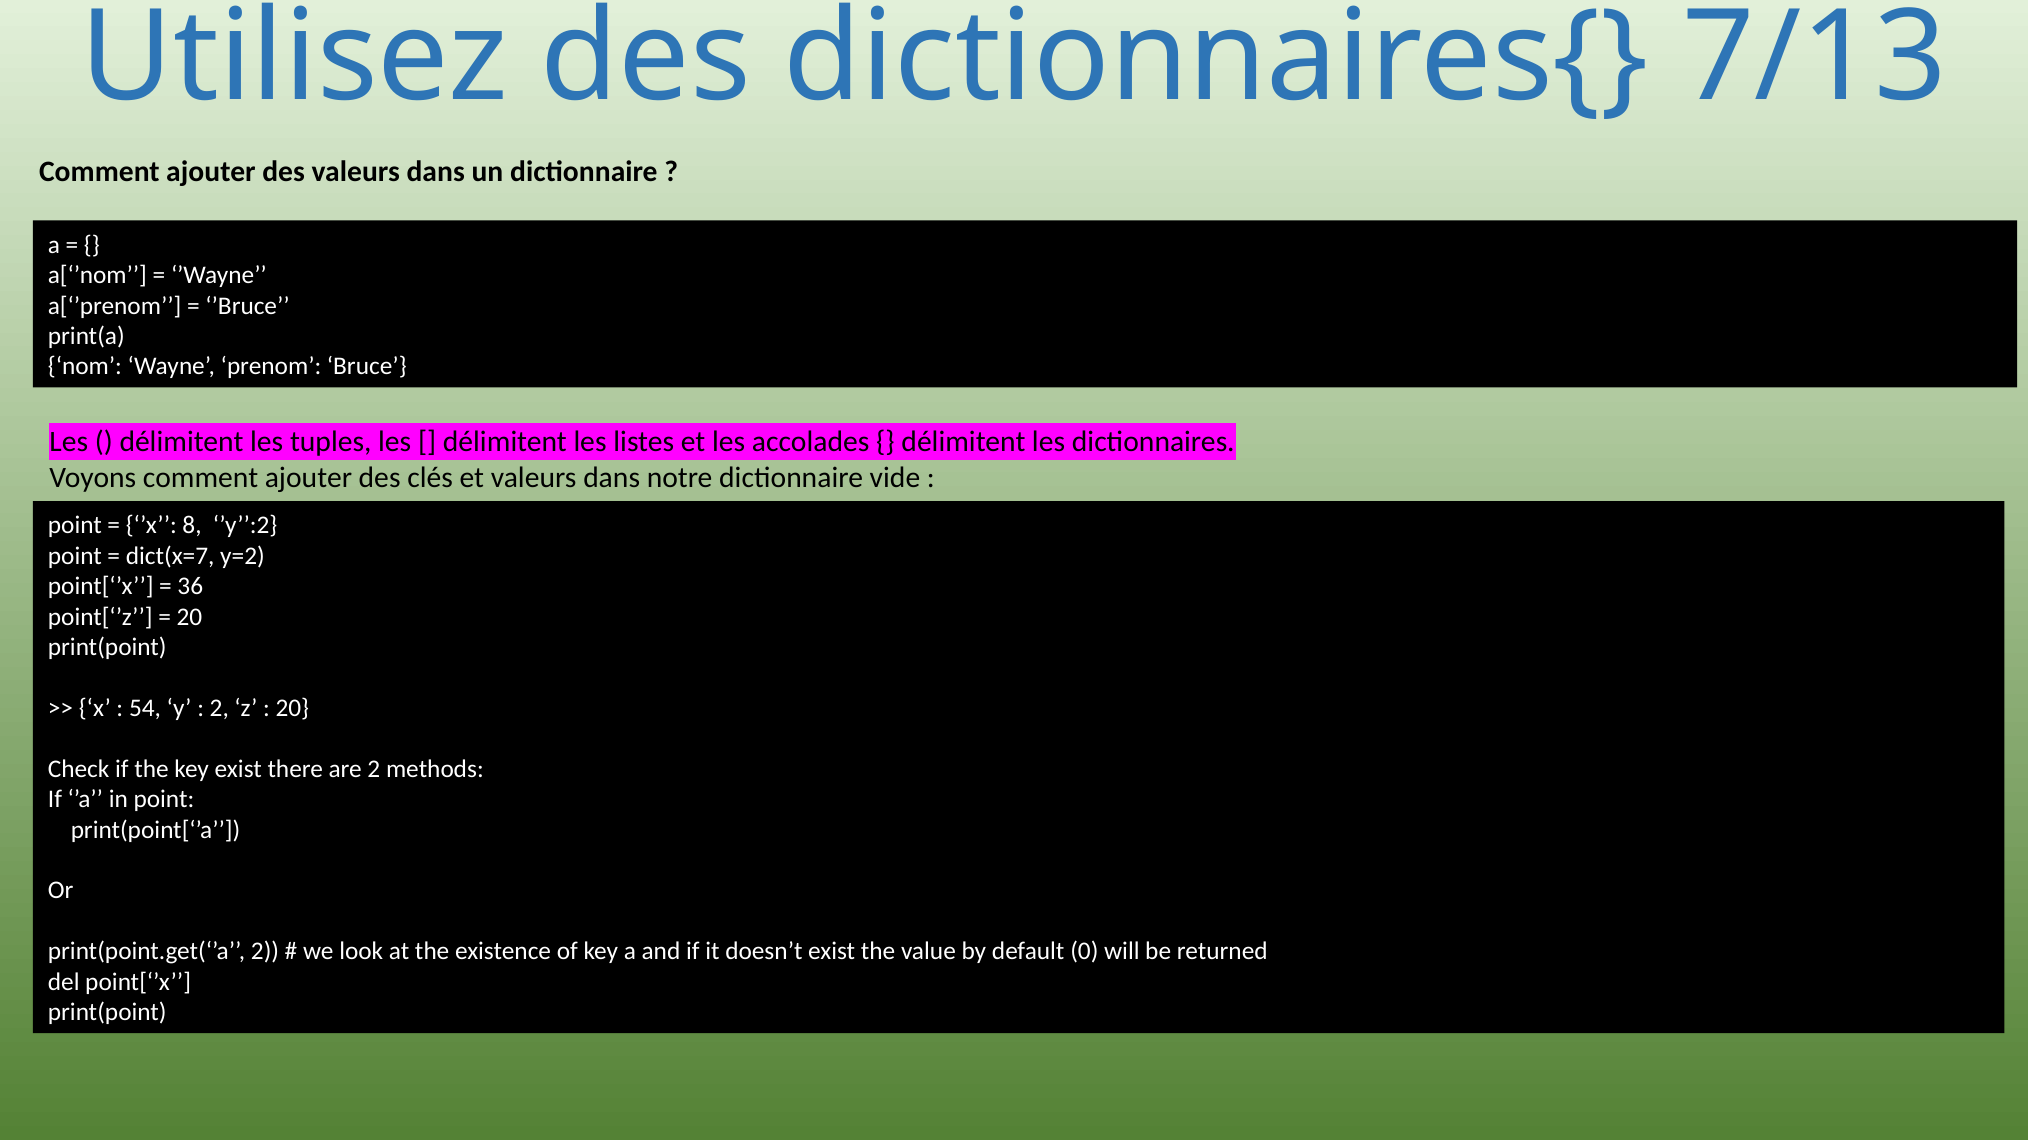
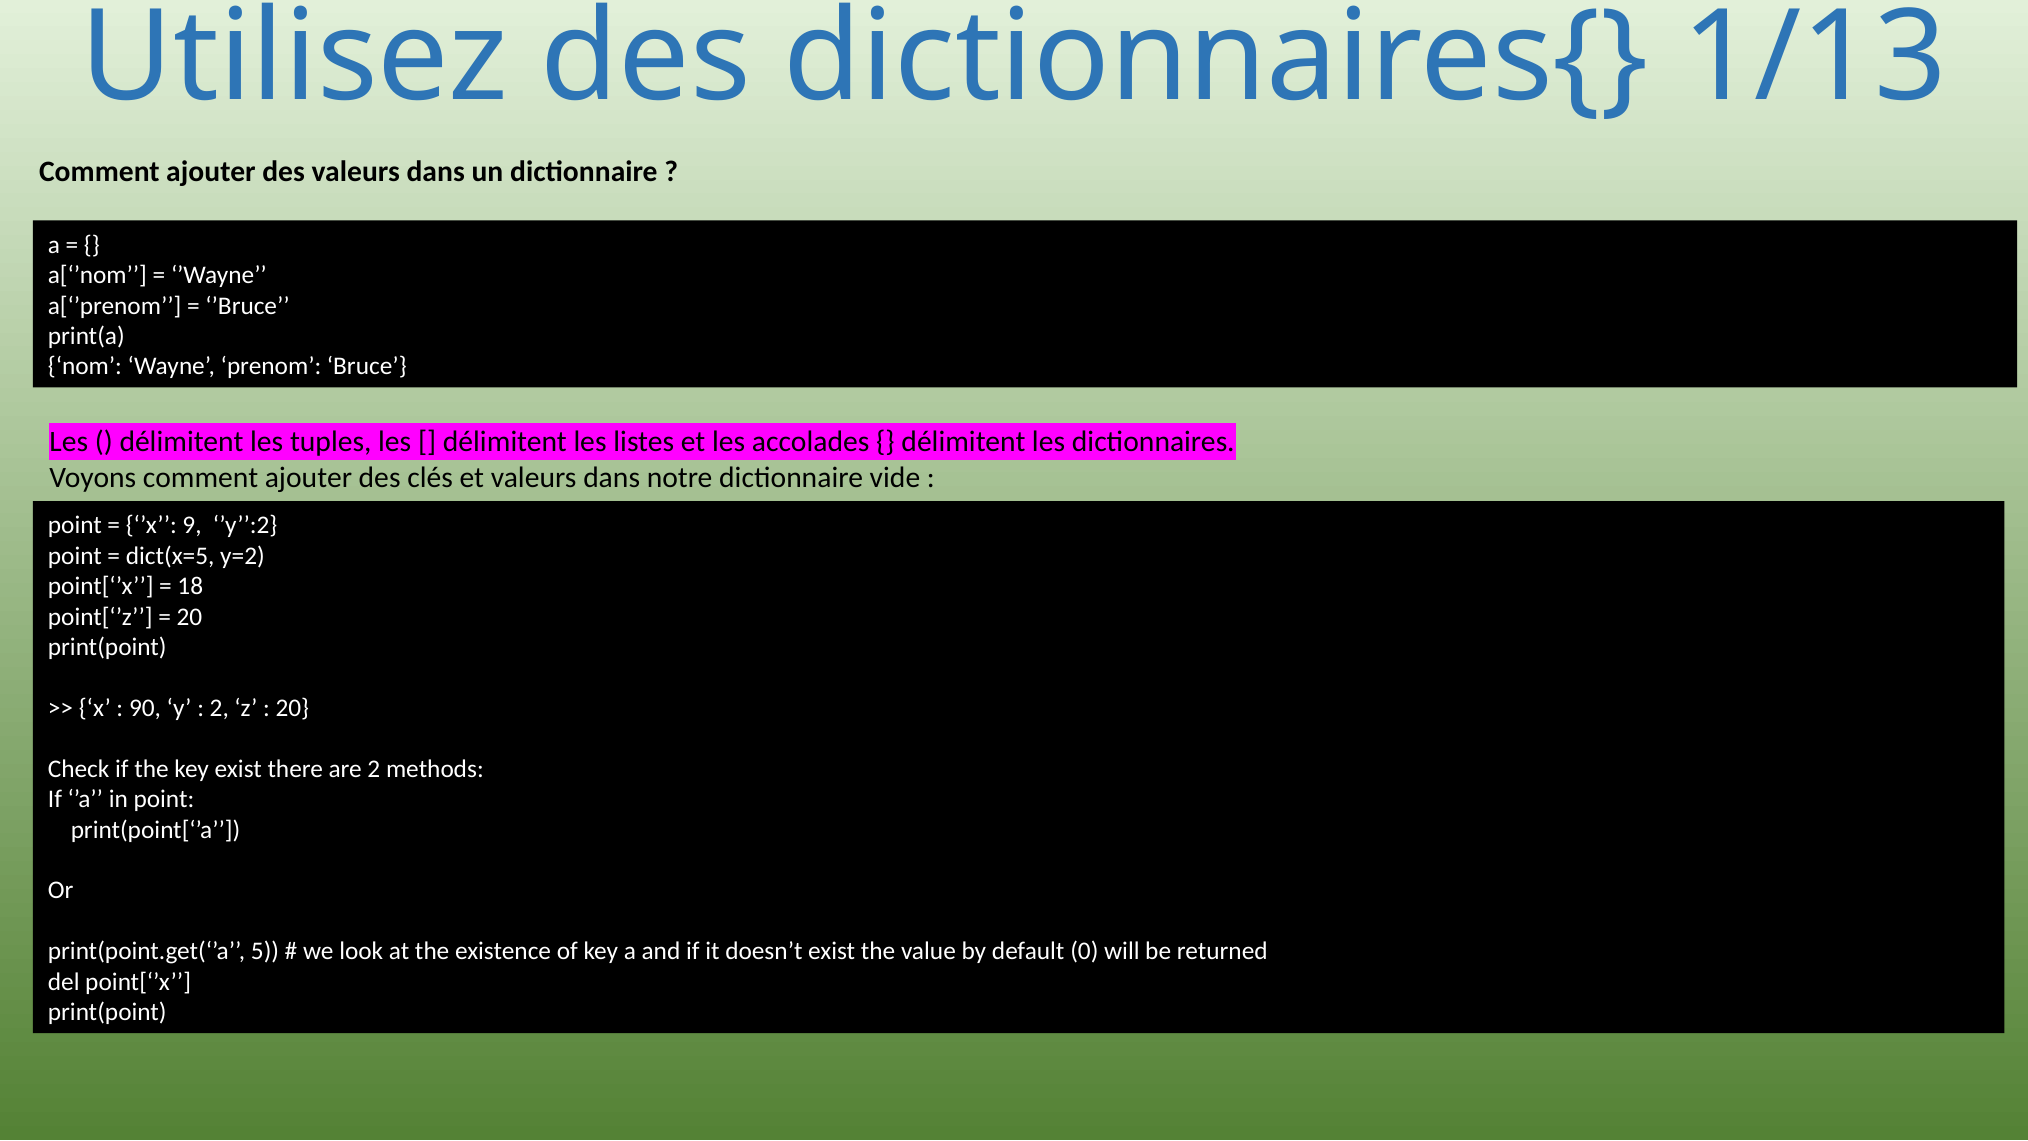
7/13: 7/13 -> 1/13
8: 8 -> 9
dict(x=7: dict(x=7 -> dict(x=5
36: 36 -> 18
54: 54 -> 90
print(point.get(‘’a 2: 2 -> 5
